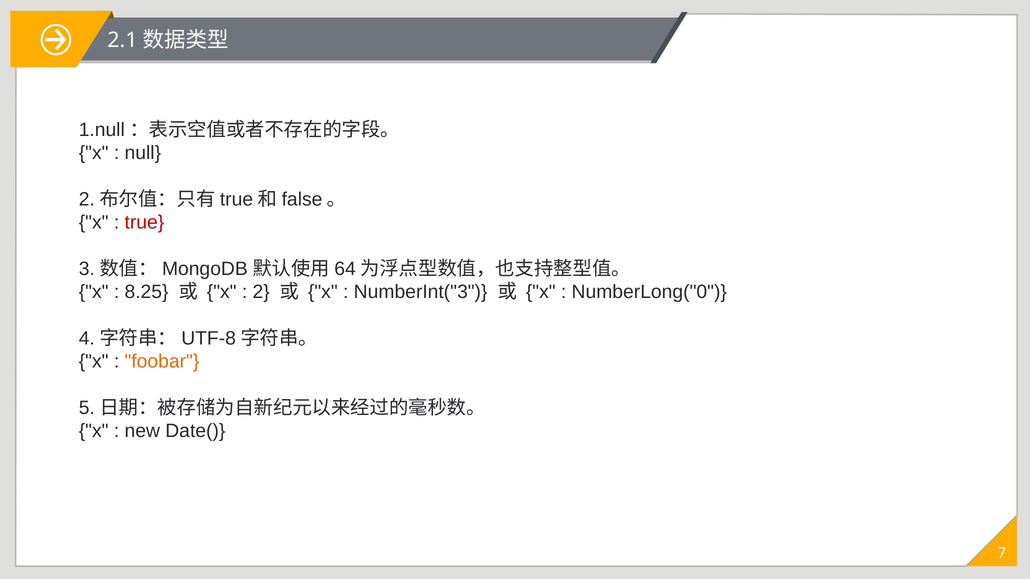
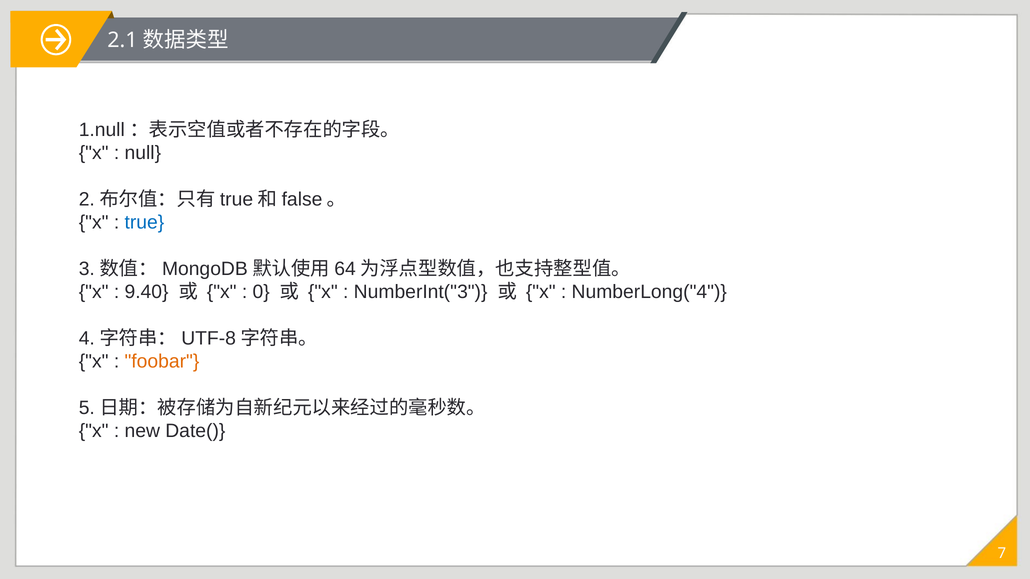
true colour: red -> blue
8.25: 8.25 -> 9.40
2: 2 -> 0
NumberLong("0: NumberLong("0 -> NumberLong("4
